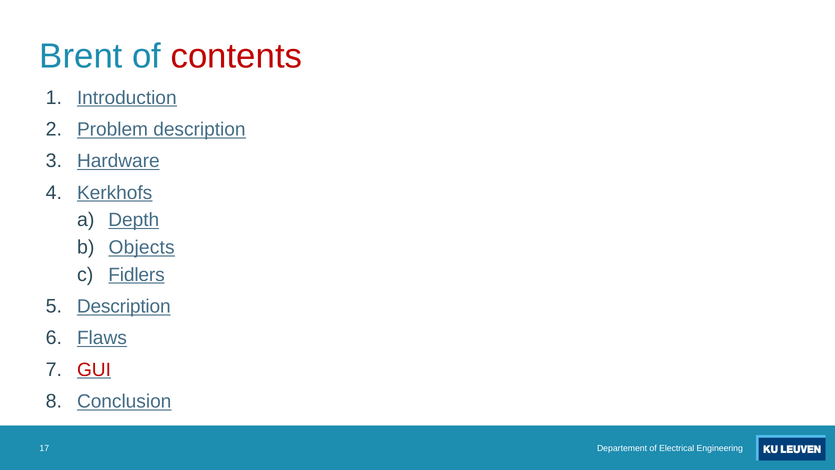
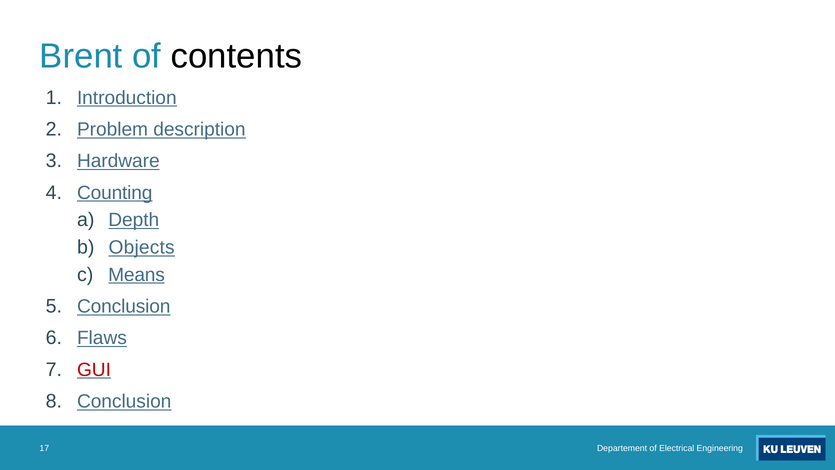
contents colour: red -> black
Kerkhofs: Kerkhofs -> Counting
Fidlers: Fidlers -> Means
Description at (124, 306): Description -> Conclusion
